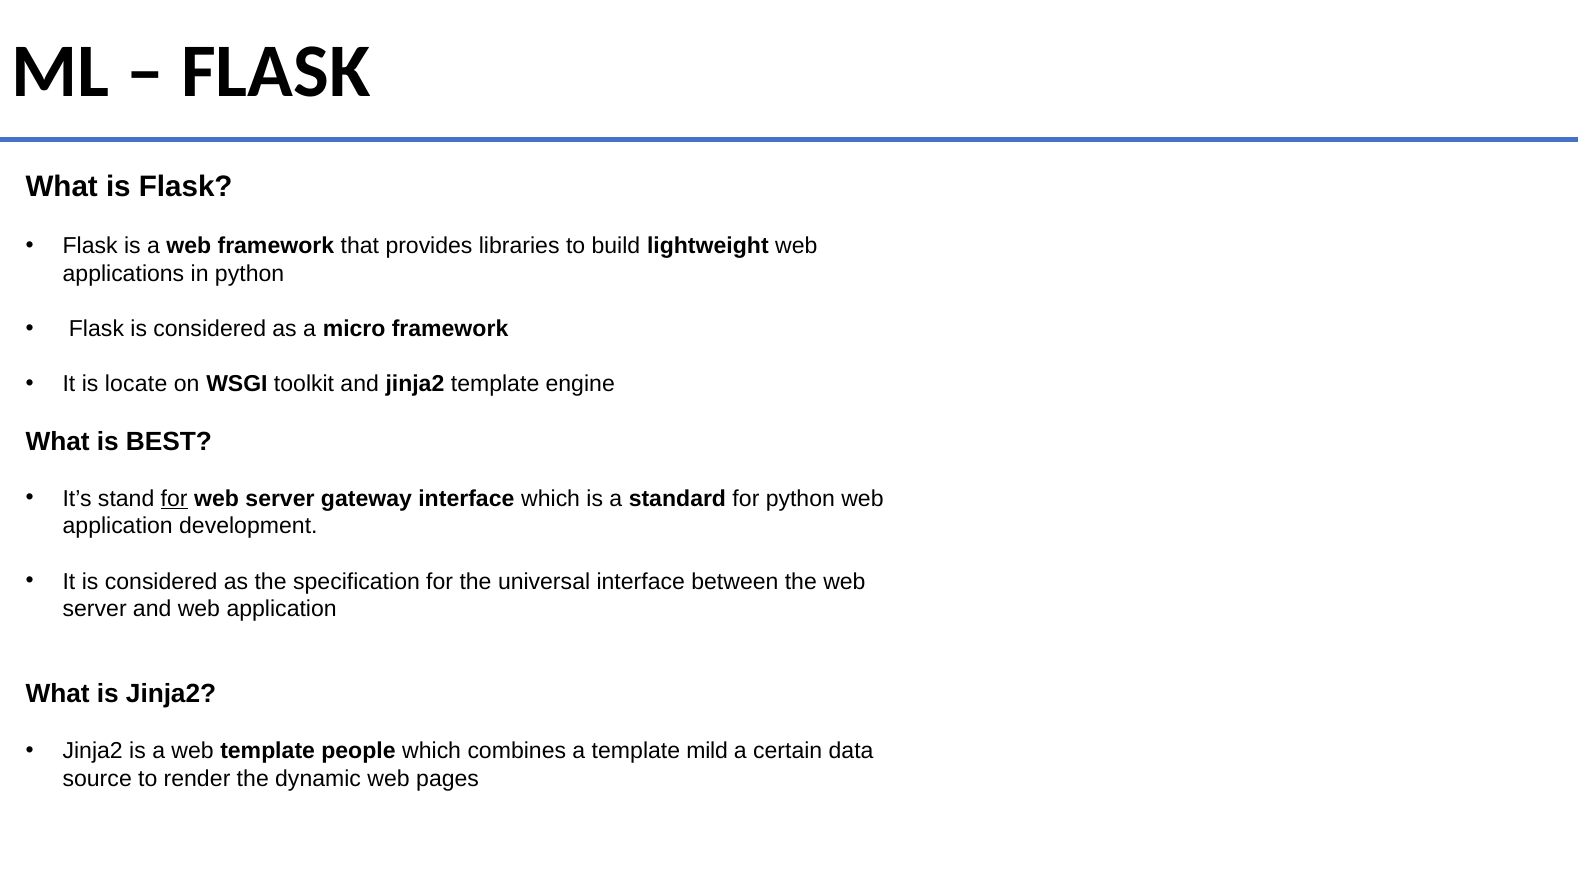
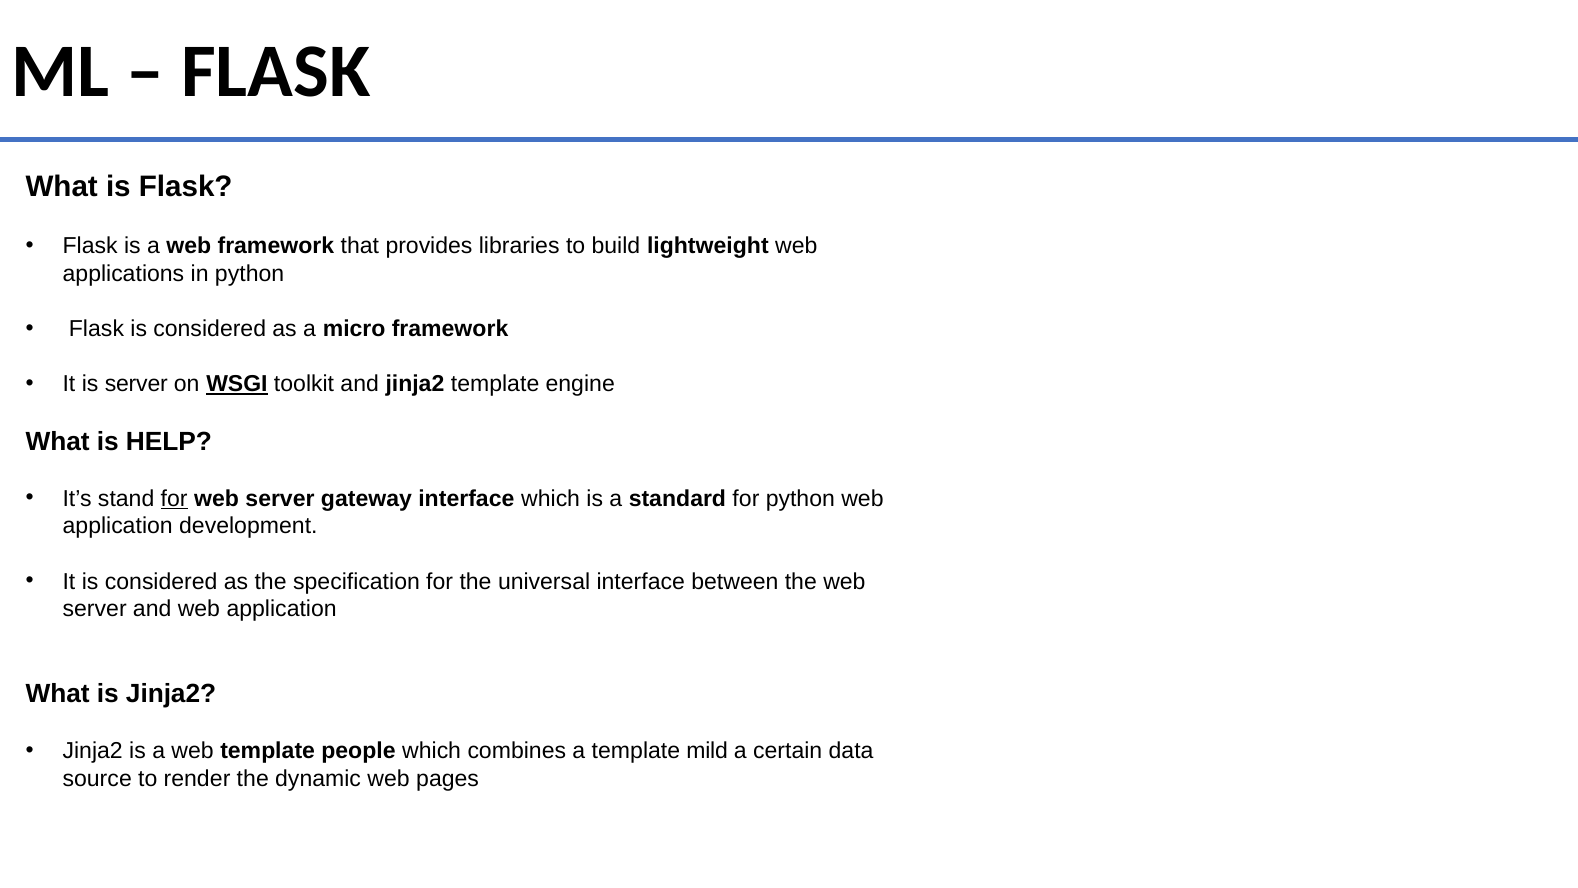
is locate: locate -> server
WSGI underline: none -> present
BEST: BEST -> HELP
